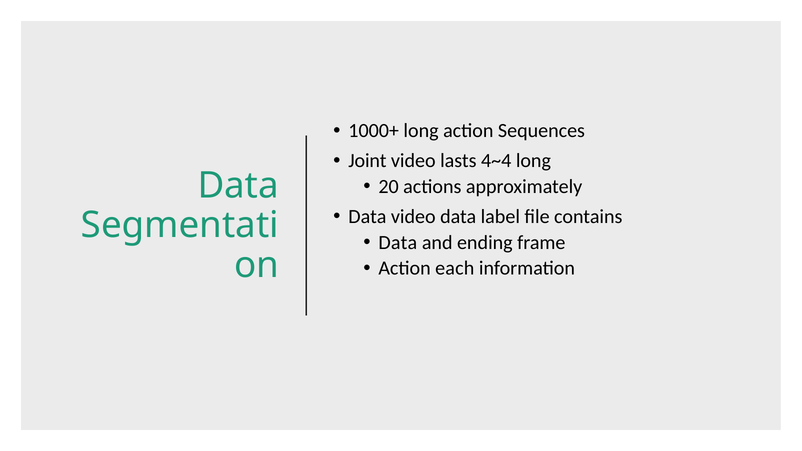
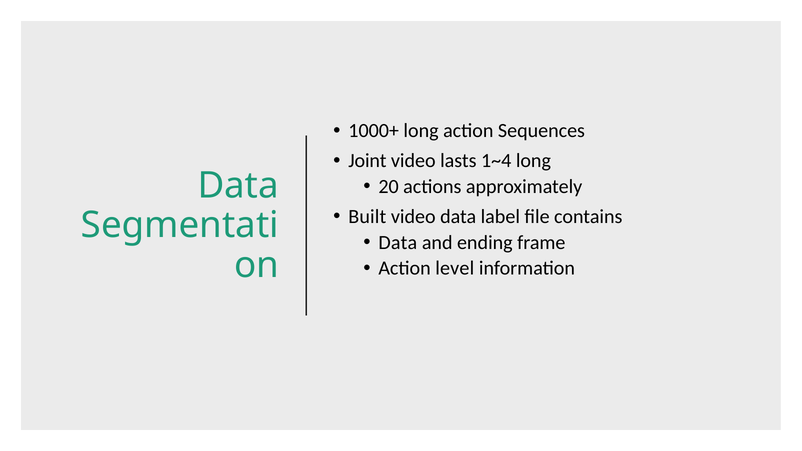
4~4: 4~4 -> 1~4
Data at (367, 217): Data -> Built
each: each -> level
